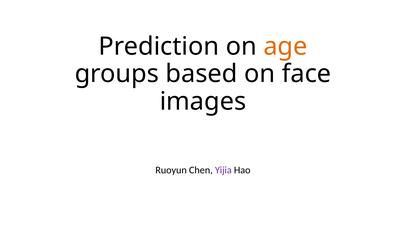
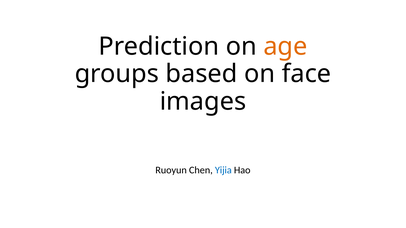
Yijia colour: purple -> blue
